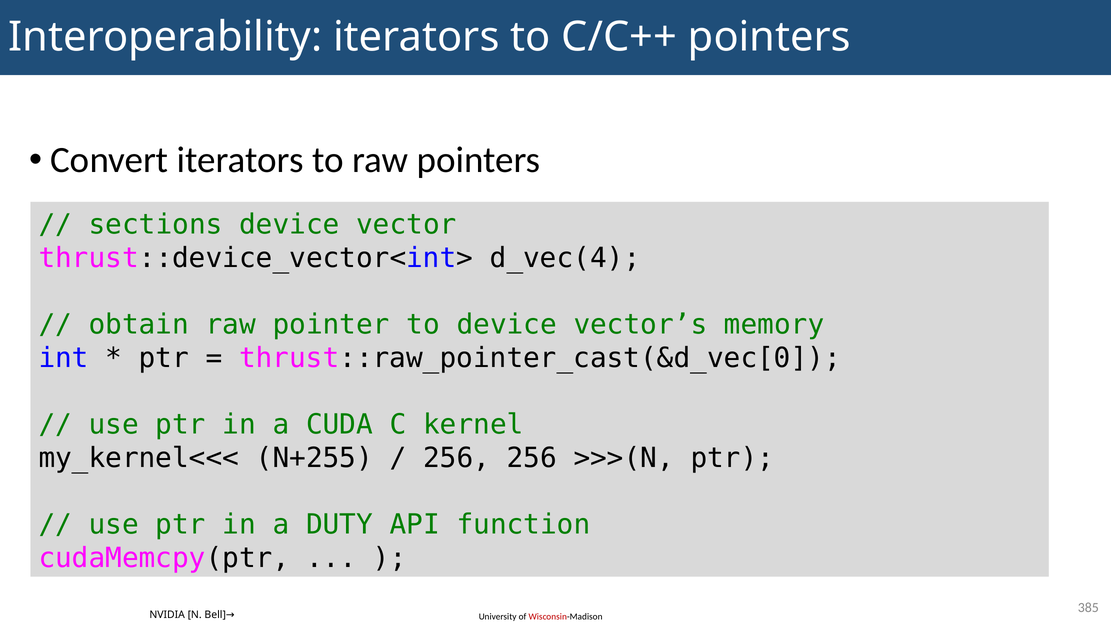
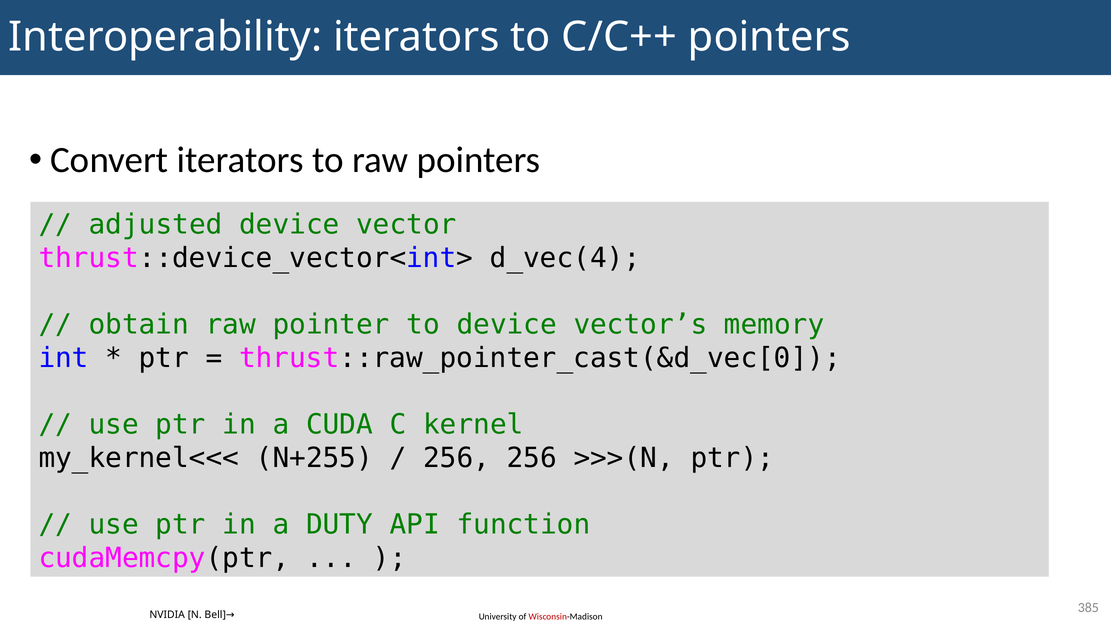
sections: sections -> adjusted
